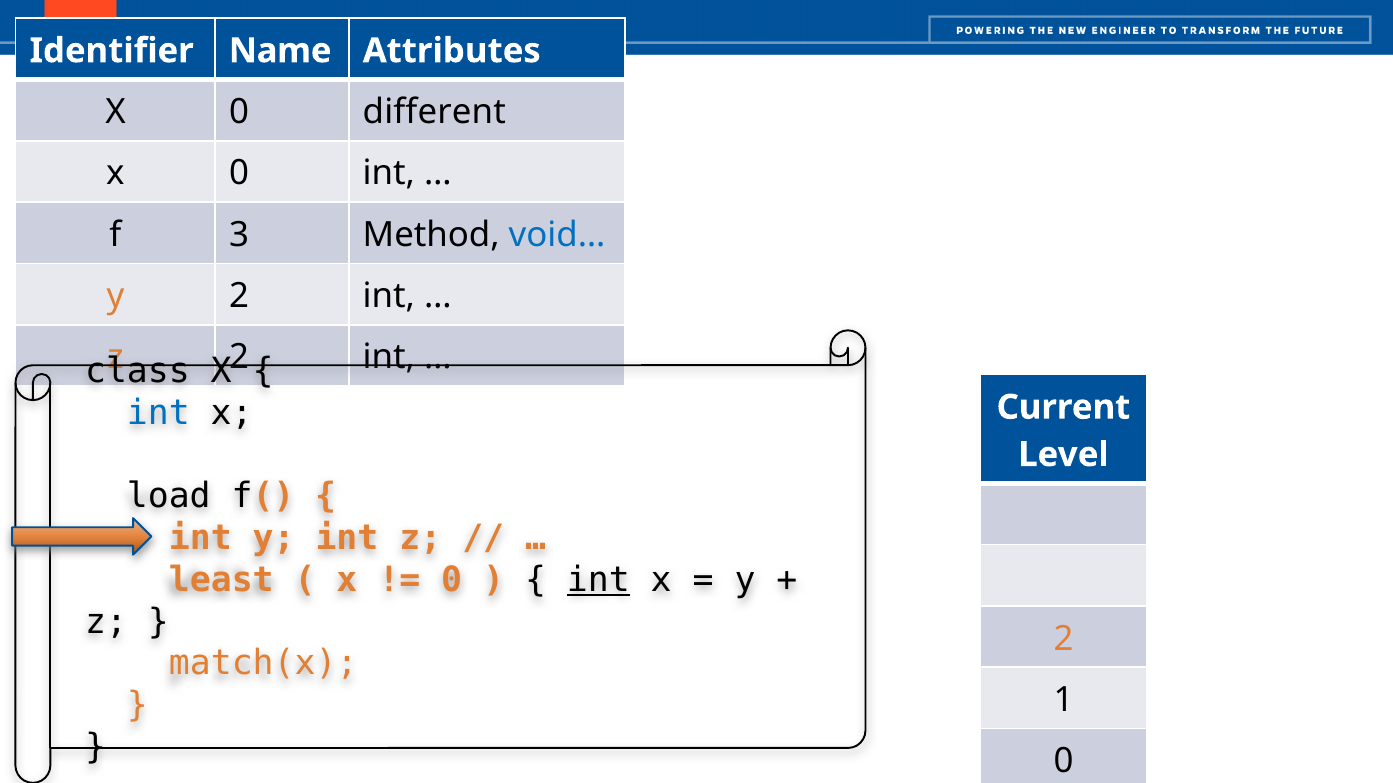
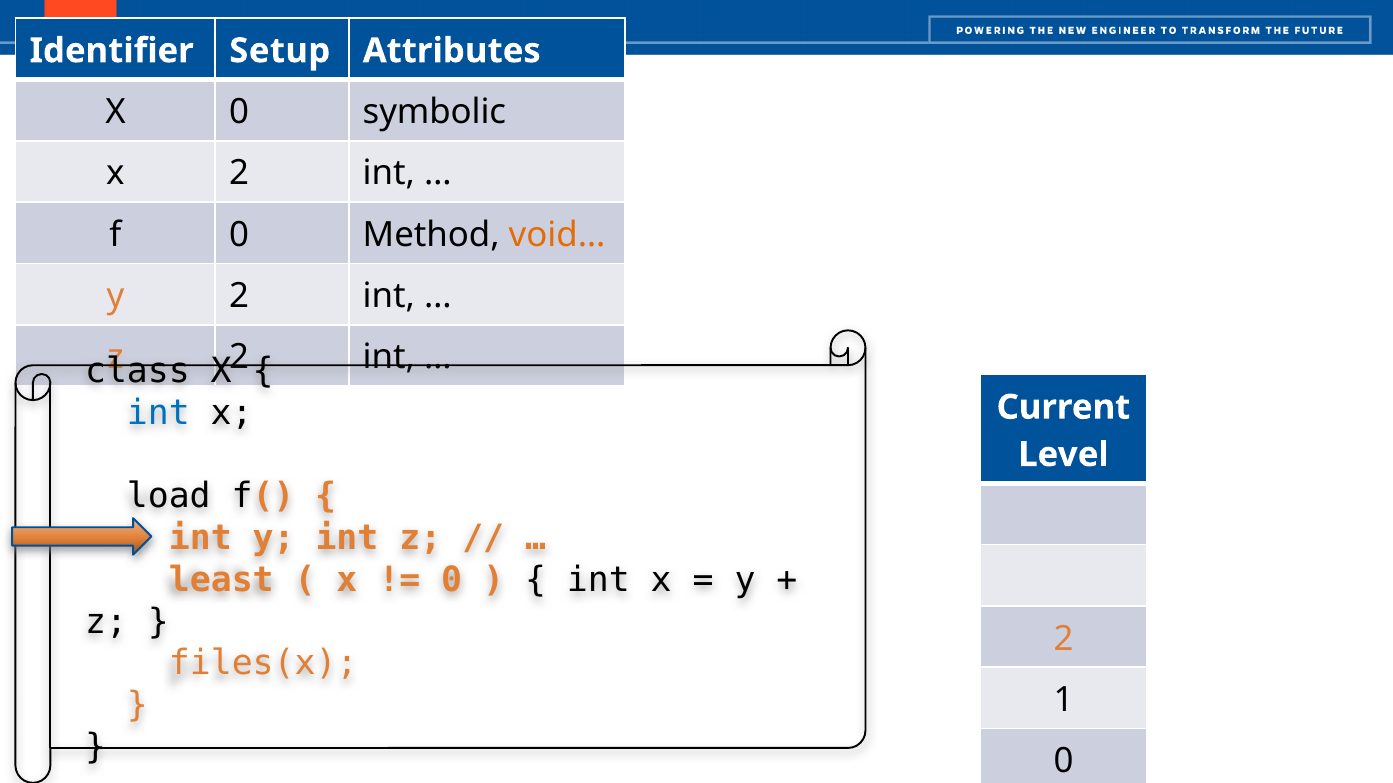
Name: Name -> Setup
different: different -> symbolic
0 at (239, 174): 0 -> 2
f 3: 3 -> 0
void… colour: blue -> orange
int at (598, 580) underline: present -> none
match(x: match(x -> files(x
